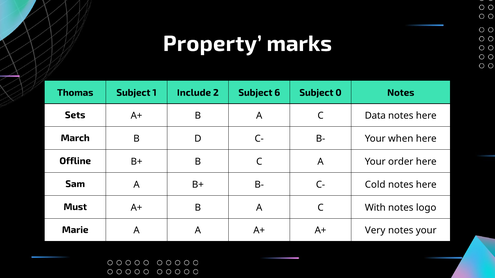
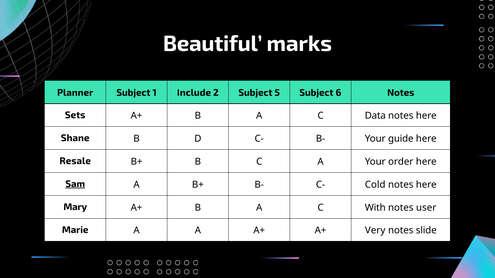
Property: Property -> Beautiful
Thomas: Thomas -> Planner
6: 6 -> 5
0: 0 -> 6
March: March -> Shane
when: when -> guide
Offline: Offline -> Resale
Sam underline: none -> present
Must: Must -> Mary
logo: logo -> user
notes your: your -> slide
